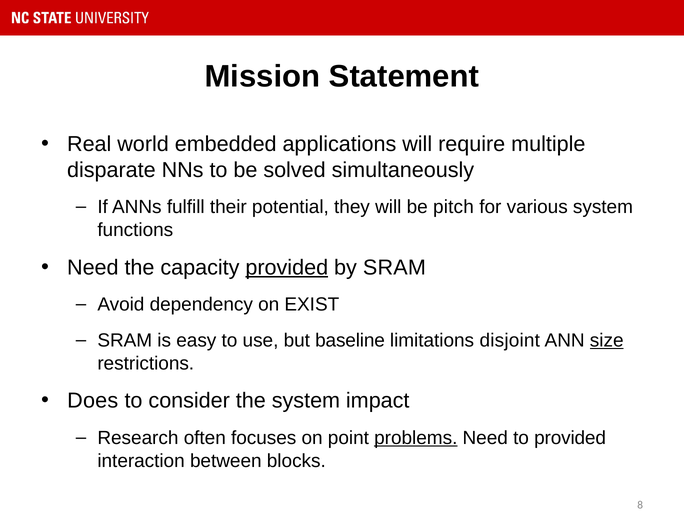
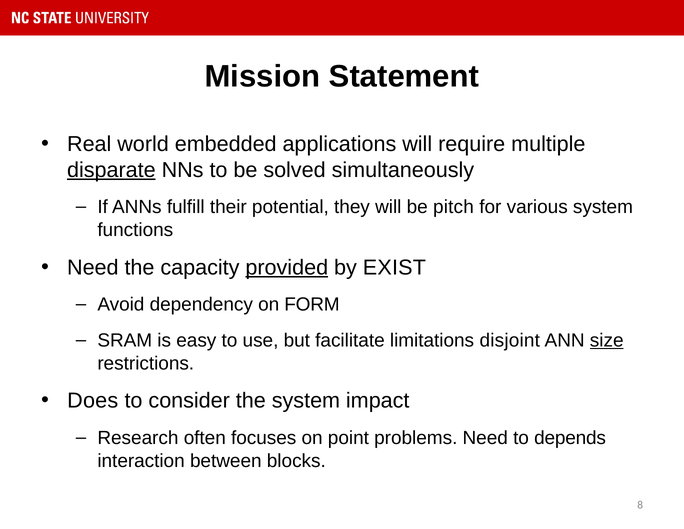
disparate underline: none -> present
by SRAM: SRAM -> EXIST
EXIST: EXIST -> FORM
baseline: baseline -> facilitate
problems underline: present -> none
to provided: provided -> depends
